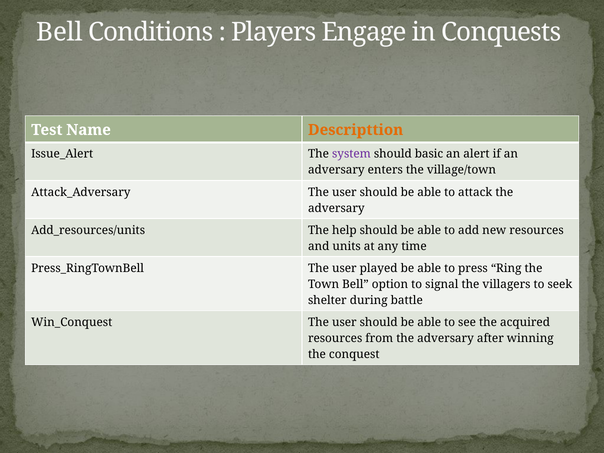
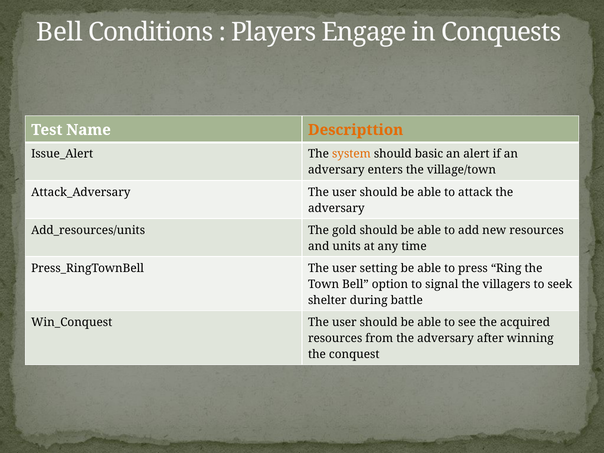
system colour: purple -> orange
help: help -> gold
played: played -> setting
